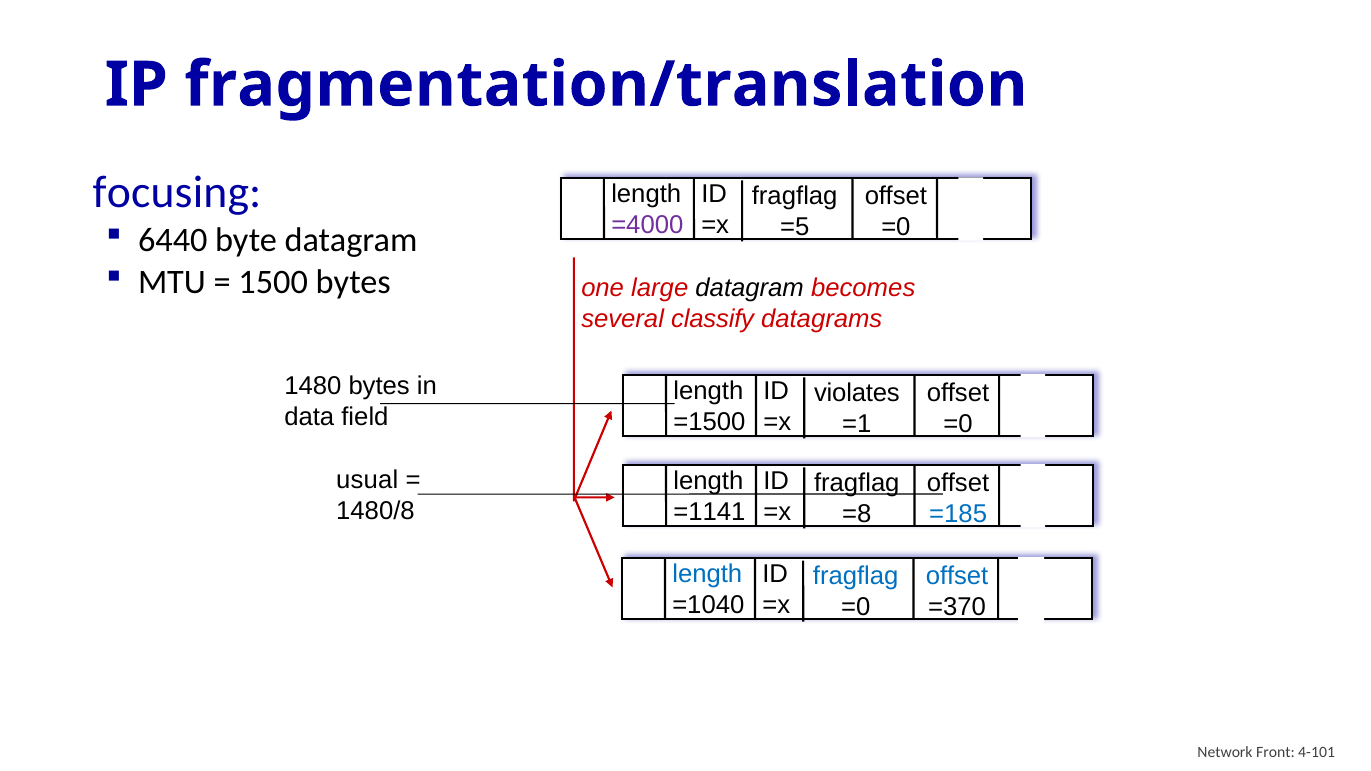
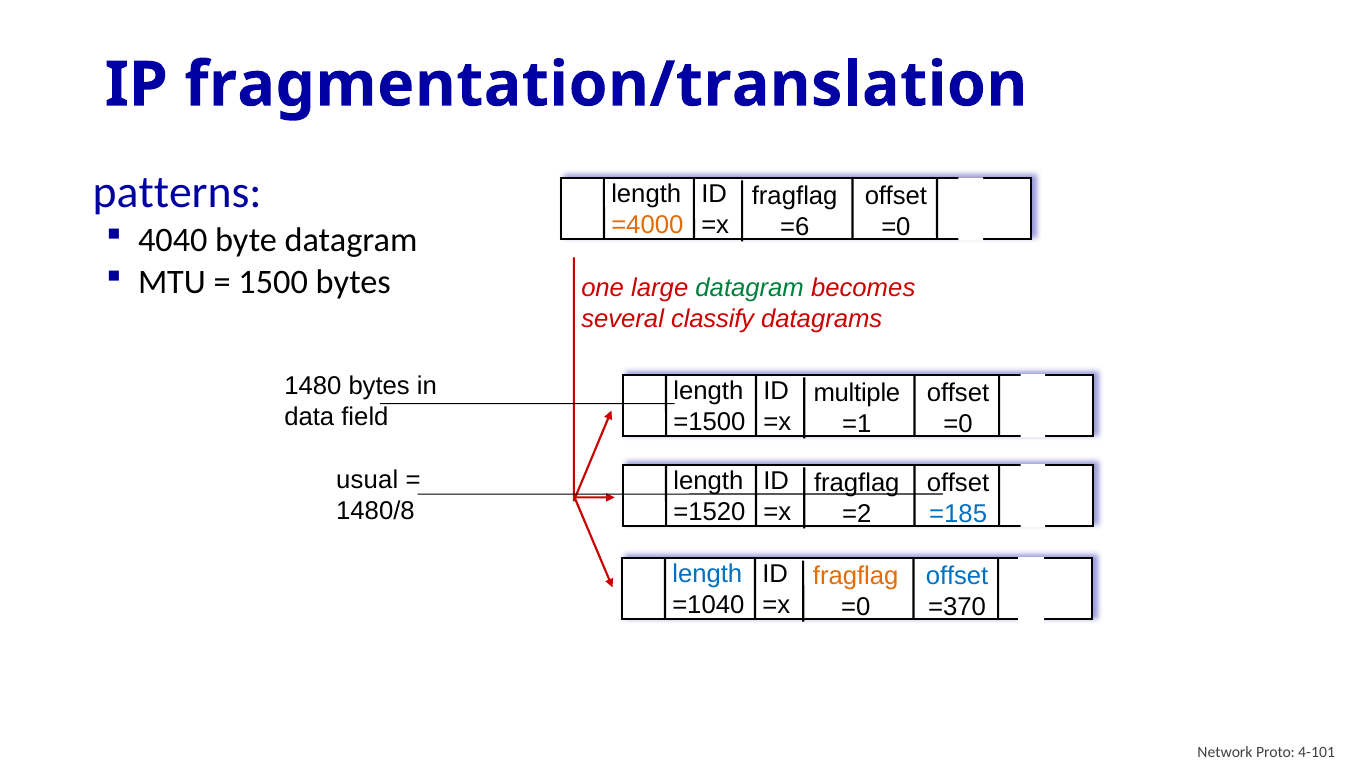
focusing: focusing -> patterns
=4000 colour: purple -> orange
=5: =5 -> =6
6440: 6440 -> 4040
datagram at (750, 288) colour: black -> green
violates: violates -> multiple
=1141: =1141 -> =1520
=8: =8 -> =2
fragflag at (856, 576) colour: blue -> orange
Front: Front -> Proto
